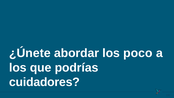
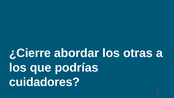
¿Únete: ¿Únete -> ¿Cierre
poco: poco -> otras
